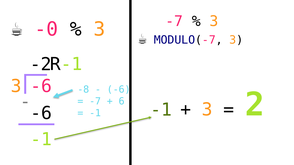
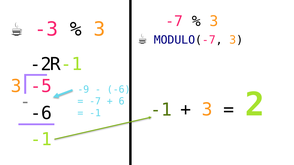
-0: -0 -> -3
-6 at (41, 86): -6 -> -5
-8: -8 -> -9
